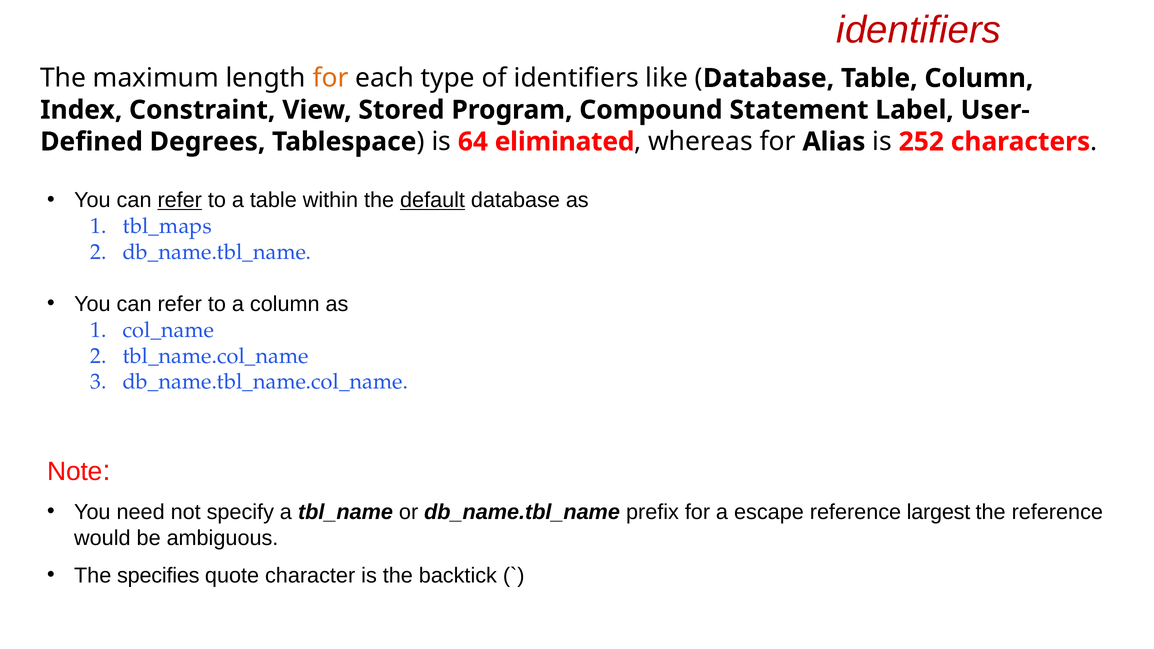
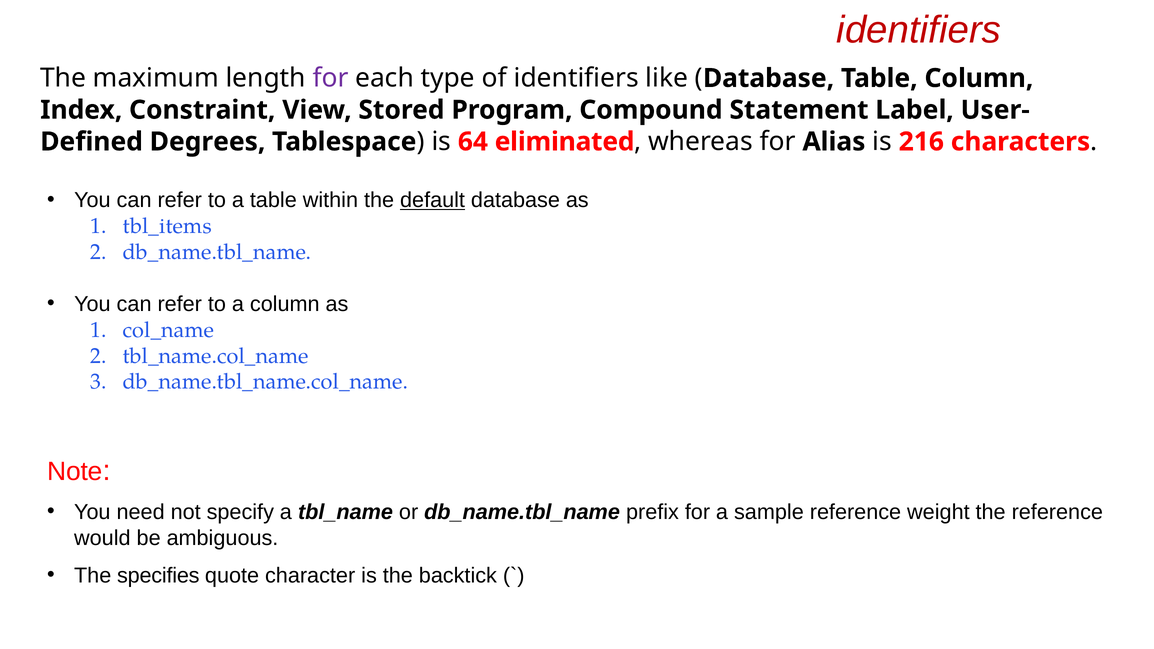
for at (330, 78) colour: orange -> purple
252: 252 -> 216
refer at (180, 200) underline: present -> none
tbl_maps: tbl_maps -> tbl_items
escape: escape -> sample
largest: largest -> weight
